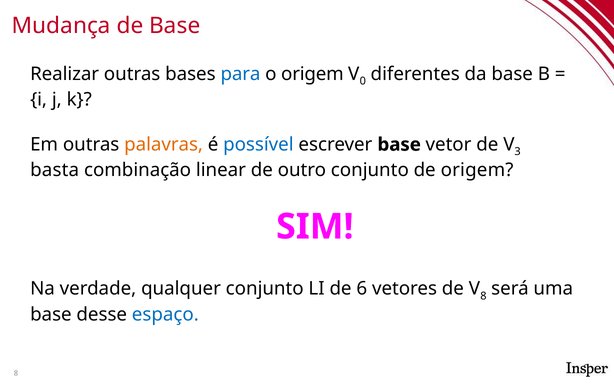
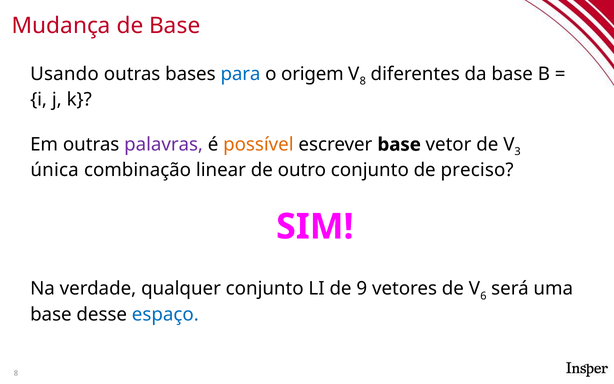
Realizar: Realizar -> Usando
0 at (363, 81): 0 -> 8
palavras colour: orange -> purple
possível colour: blue -> orange
basta: basta -> única
de origem: origem -> preciso
6: 6 -> 9
8 at (483, 296): 8 -> 6
